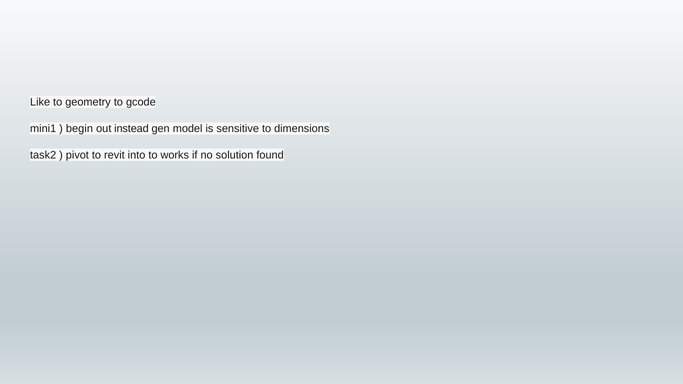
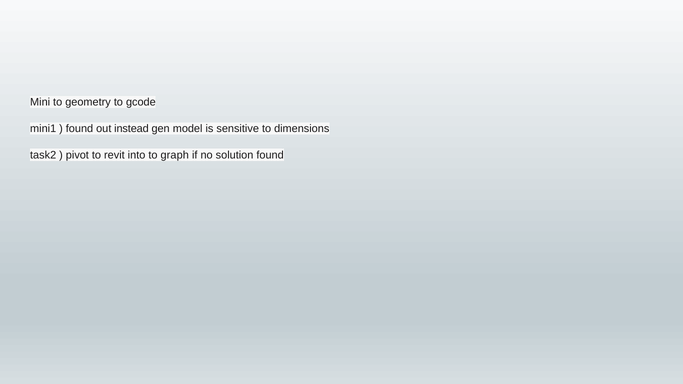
Like: Like -> Mini
begin at (79, 129): begin -> found
works: works -> graph
